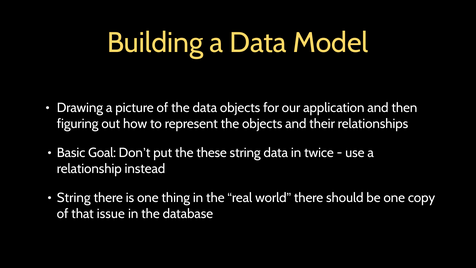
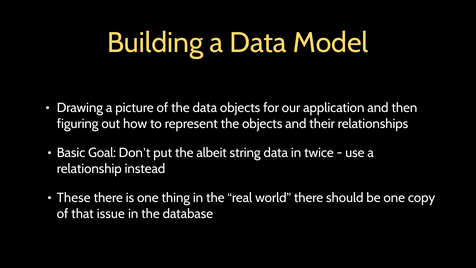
these: these -> albeit
String at (74, 198): String -> These
